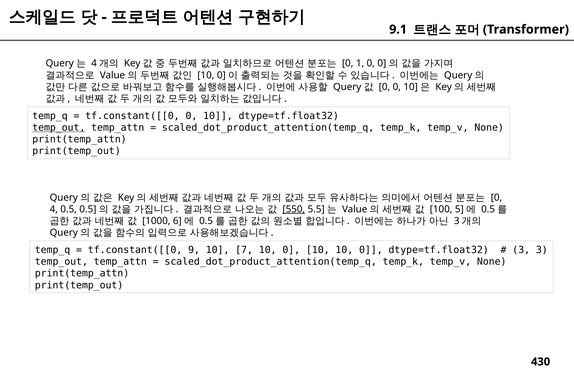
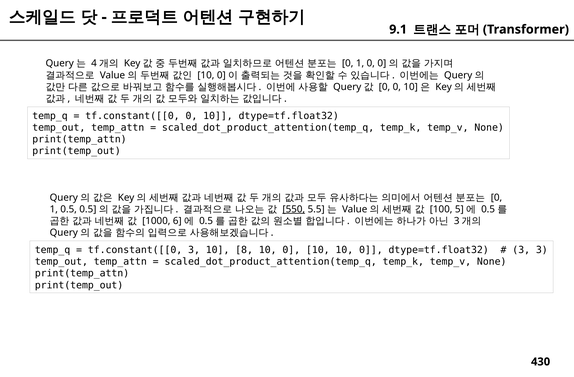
temp_out at (59, 128) underline: present -> none
4 at (54, 209): 4 -> 1
tf.constant([[0 9: 9 -> 3
7: 7 -> 8
